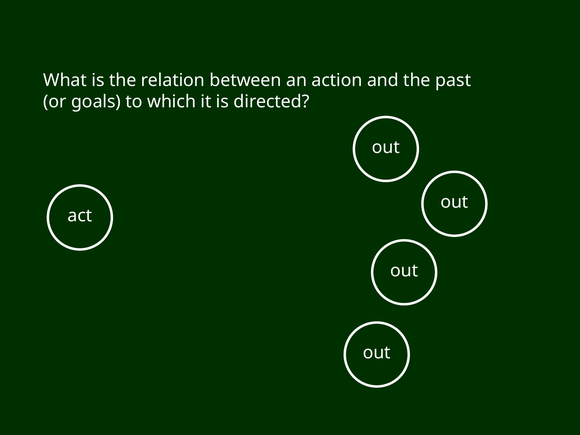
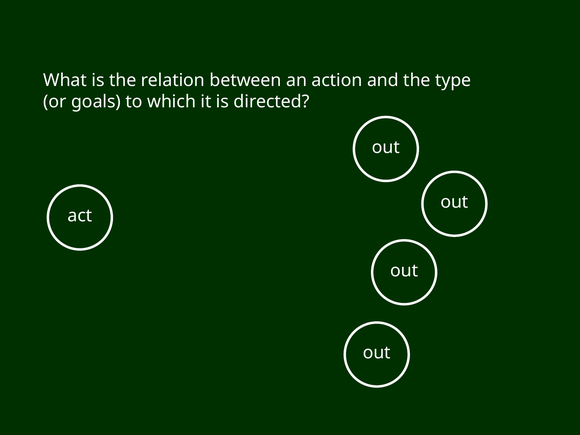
past: past -> type
